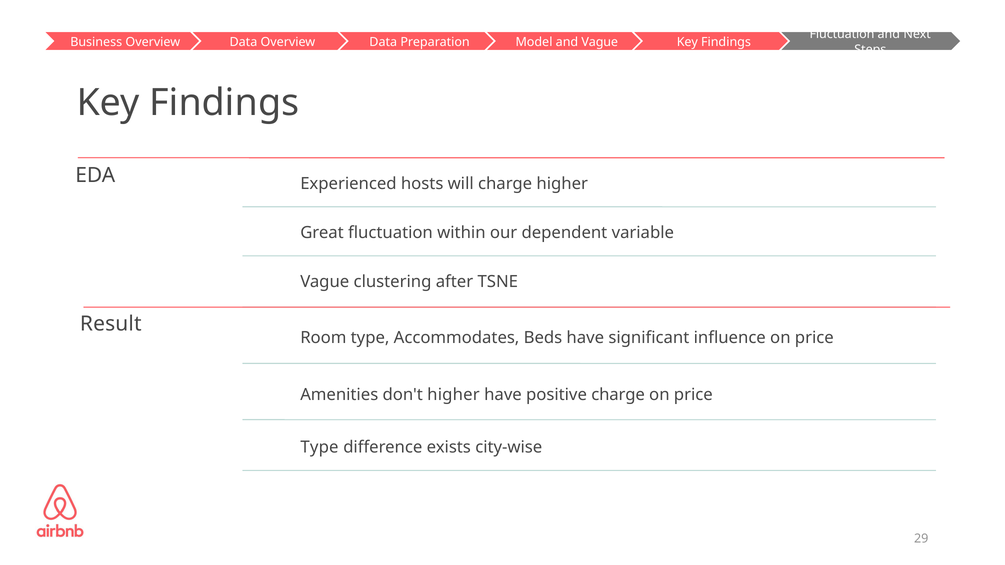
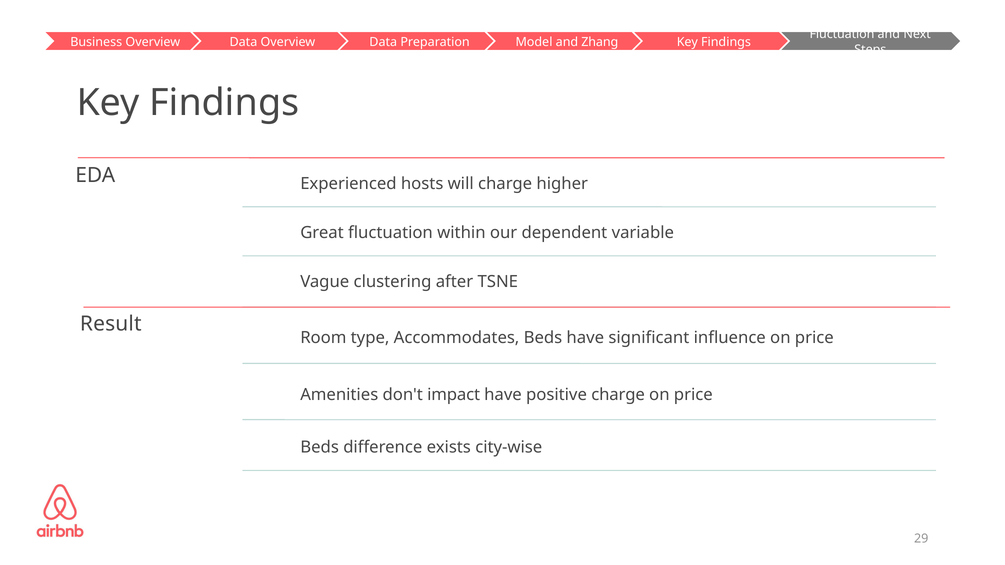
and Vague: Vague -> Zhang
don't higher: higher -> impact
Type at (320, 447): Type -> Beds
